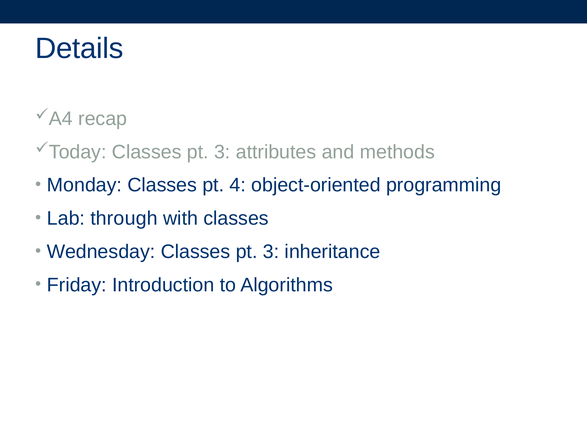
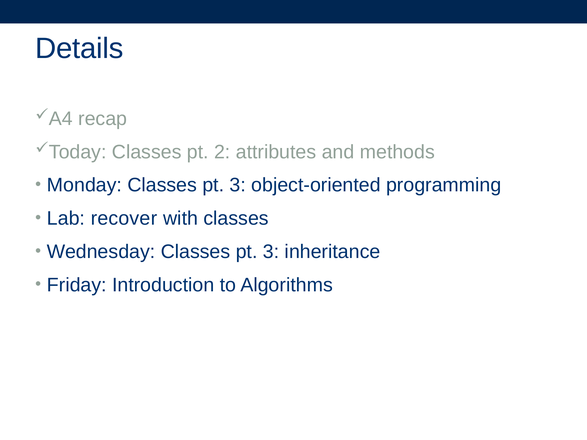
3 at (222, 152): 3 -> 2
Monday Classes pt 4: 4 -> 3
through: through -> recover
